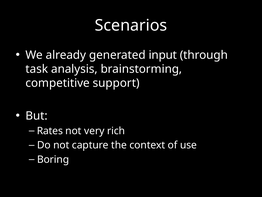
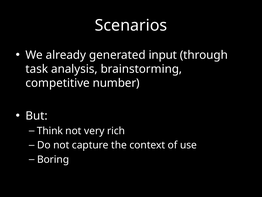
support: support -> number
Rates: Rates -> Think
